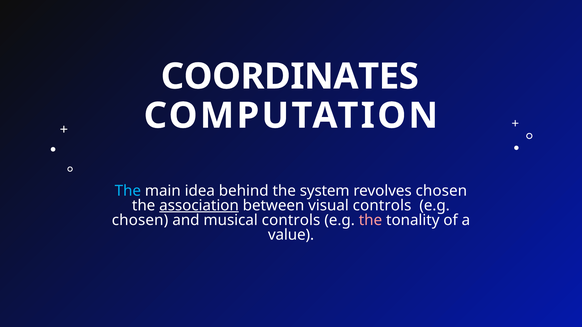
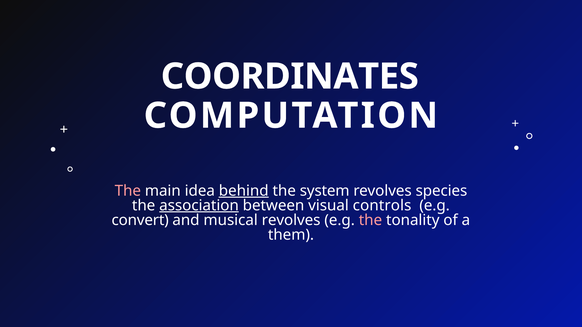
The at (128, 191) colour: light blue -> pink
behind underline: none -> present
revolves chosen: chosen -> species
chosen at (140, 220): chosen -> convert
musical controls: controls -> revolves
value: value -> them
